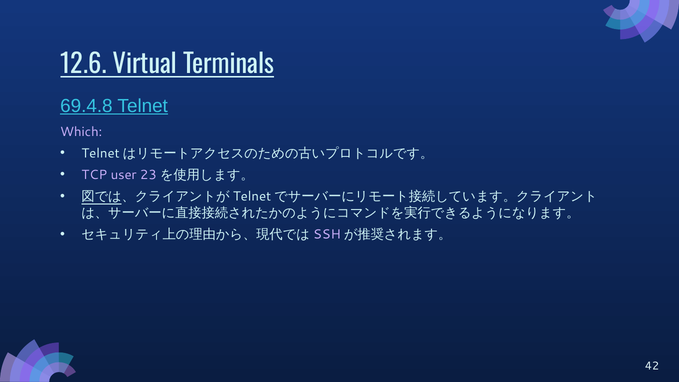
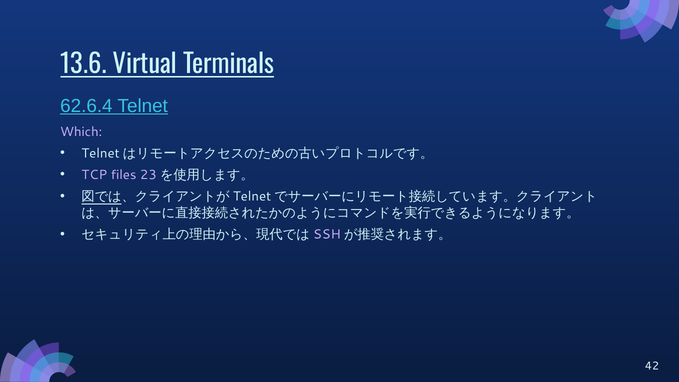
12.6: 12.6 -> 13.6
69.4.8: 69.4.8 -> 62.6.4
user: user -> files
